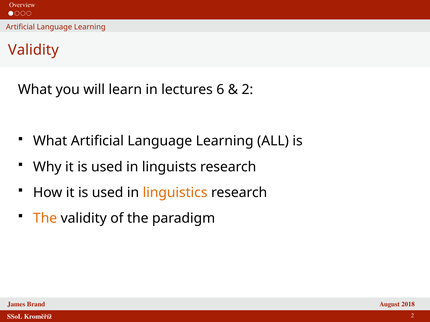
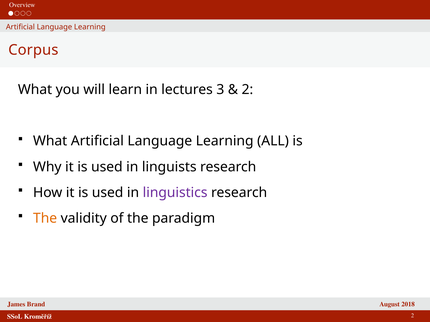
Validity at (33, 50): Validity -> Corpus
6: 6 -> 3
linguistics colour: orange -> purple
